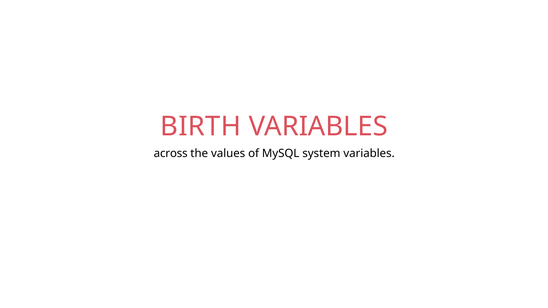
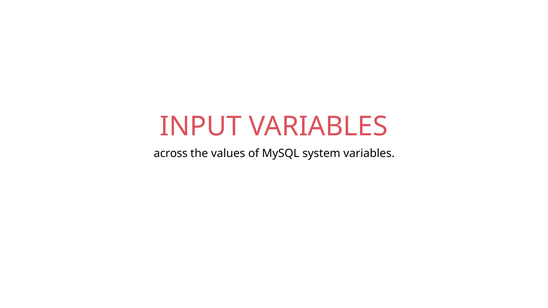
BIRTH: BIRTH -> INPUT
